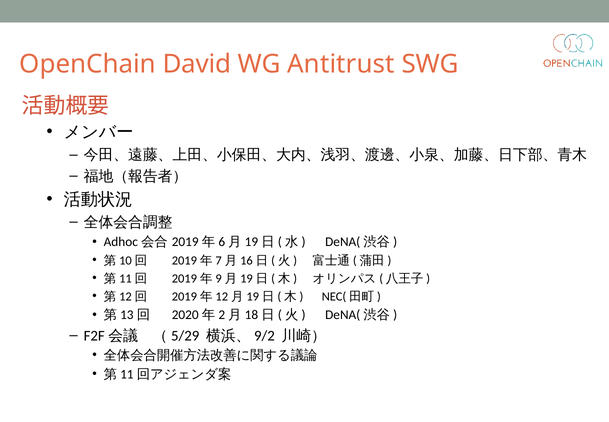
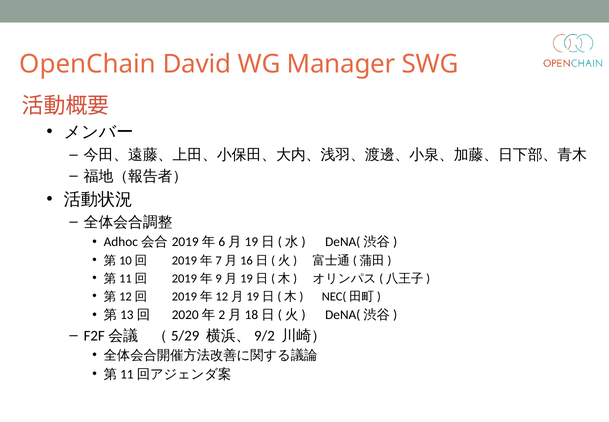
Antitrust: Antitrust -> Manager
